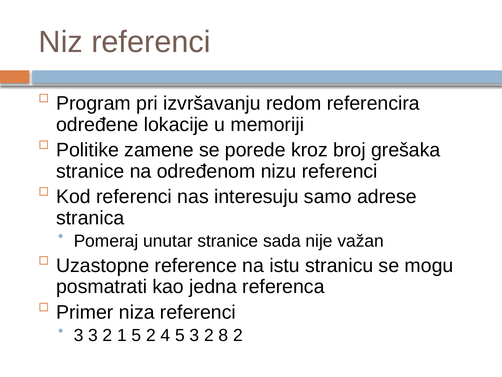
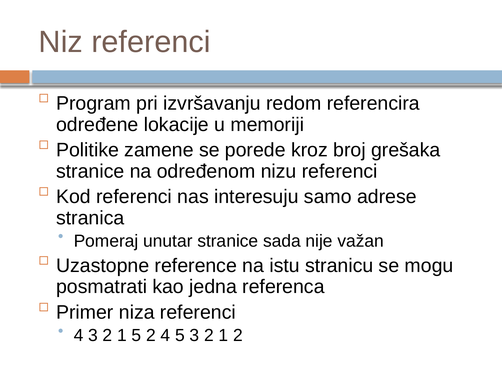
3 at (79, 335): 3 -> 4
5 3 2 8: 8 -> 1
